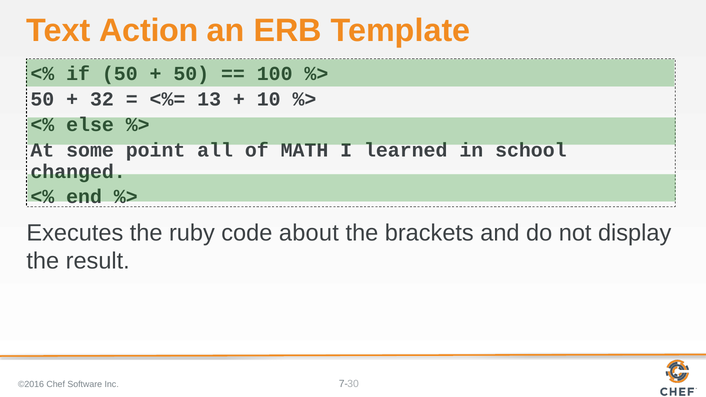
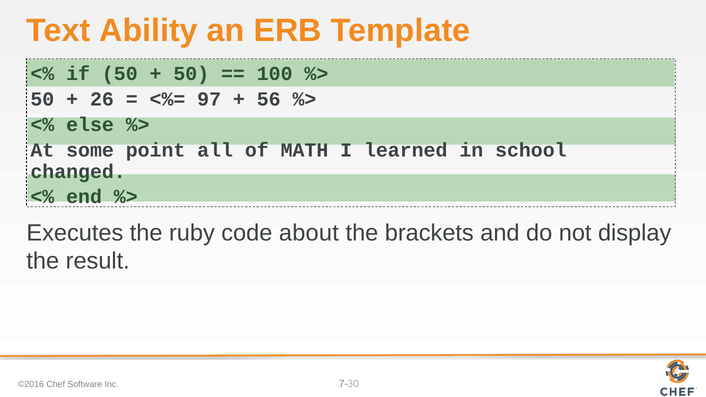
Action: Action -> Ability
32: 32 -> 26
13: 13 -> 97
10: 10 -> 56
